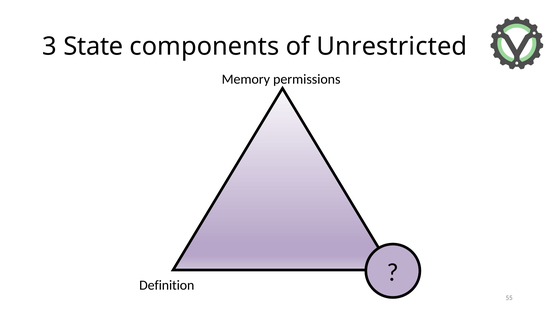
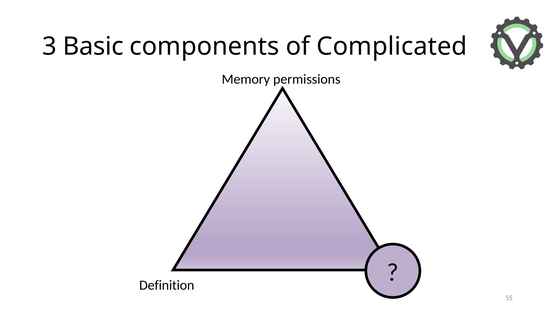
State: State -> Basic
Unrestricted: Unrestricted -> Complicated
